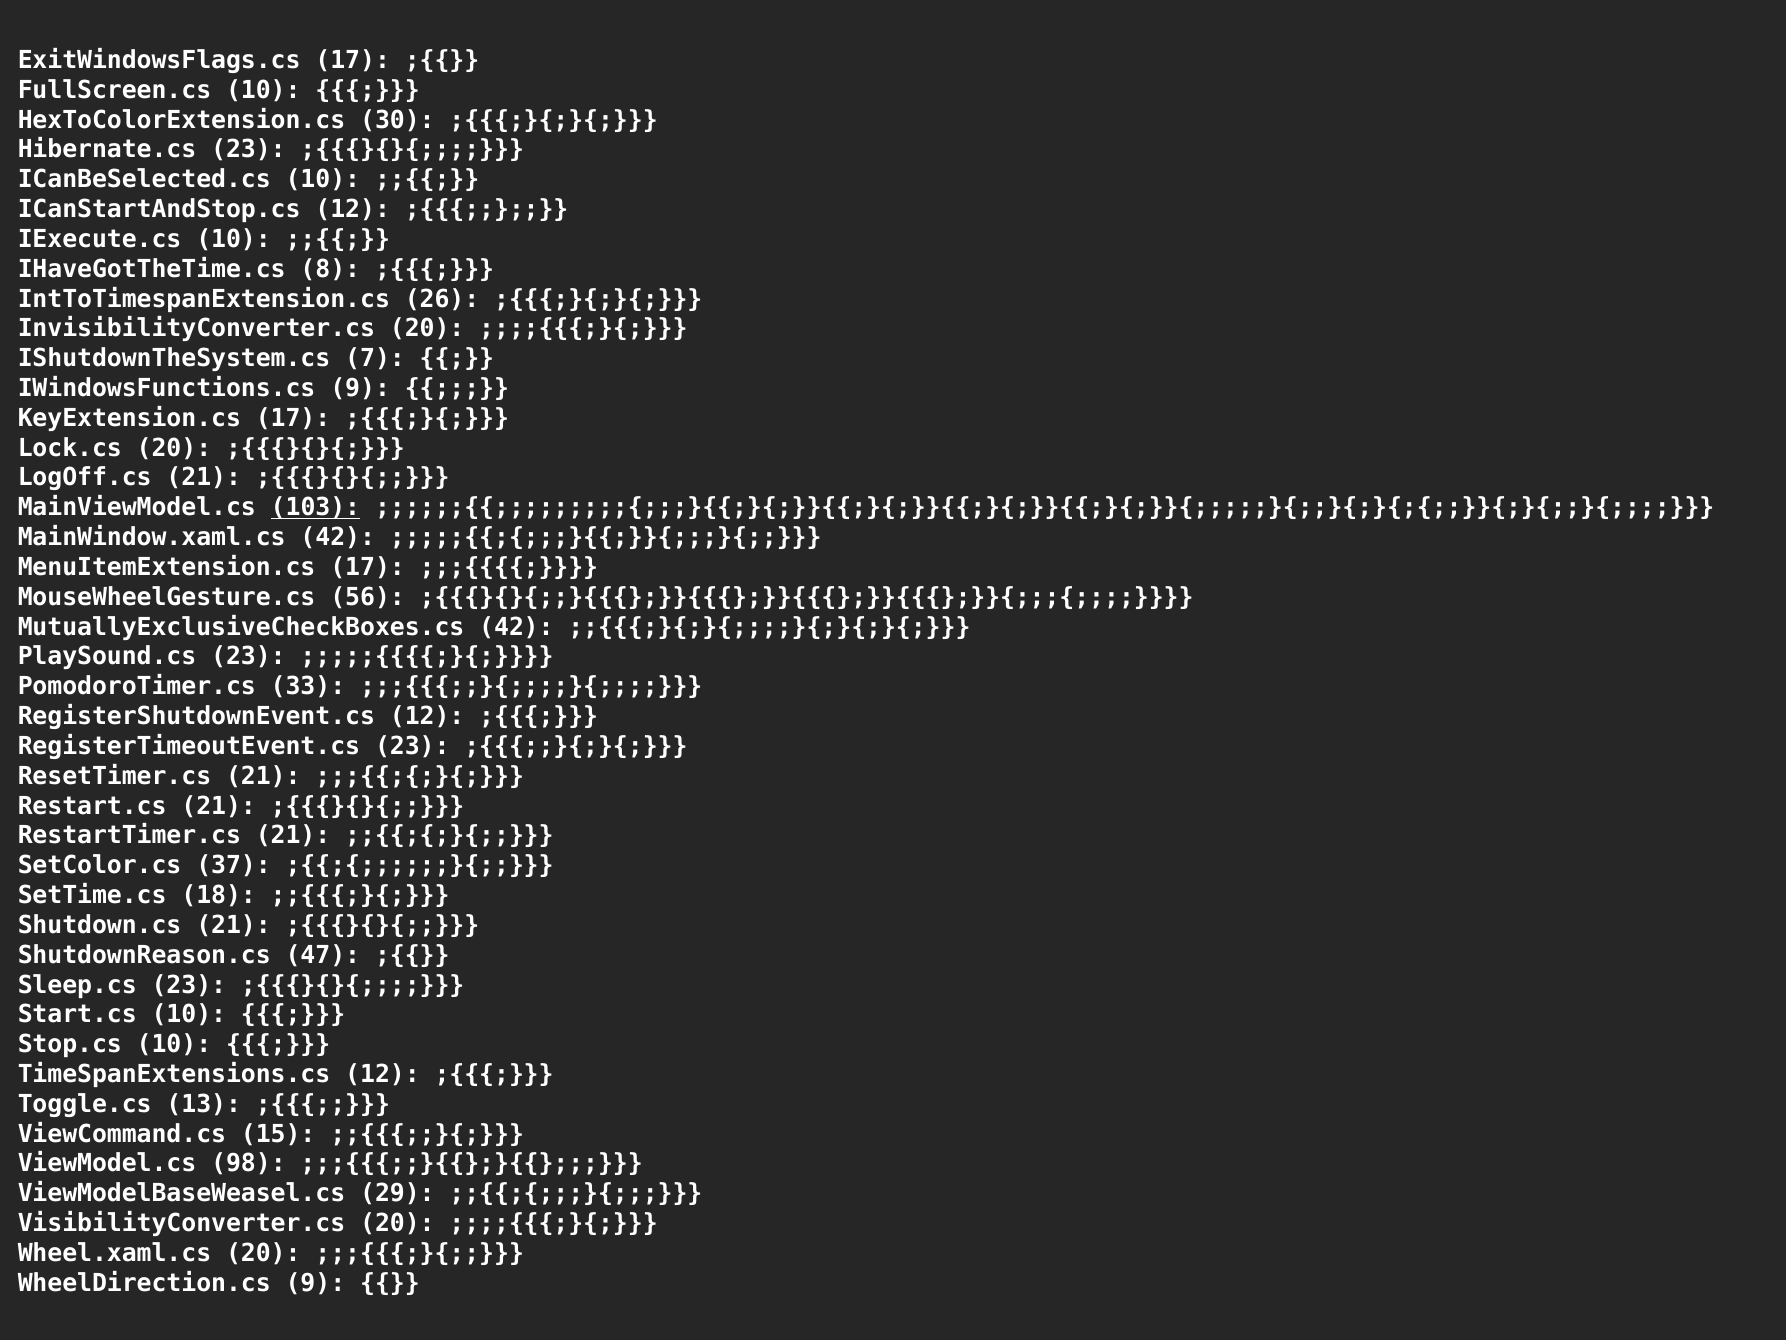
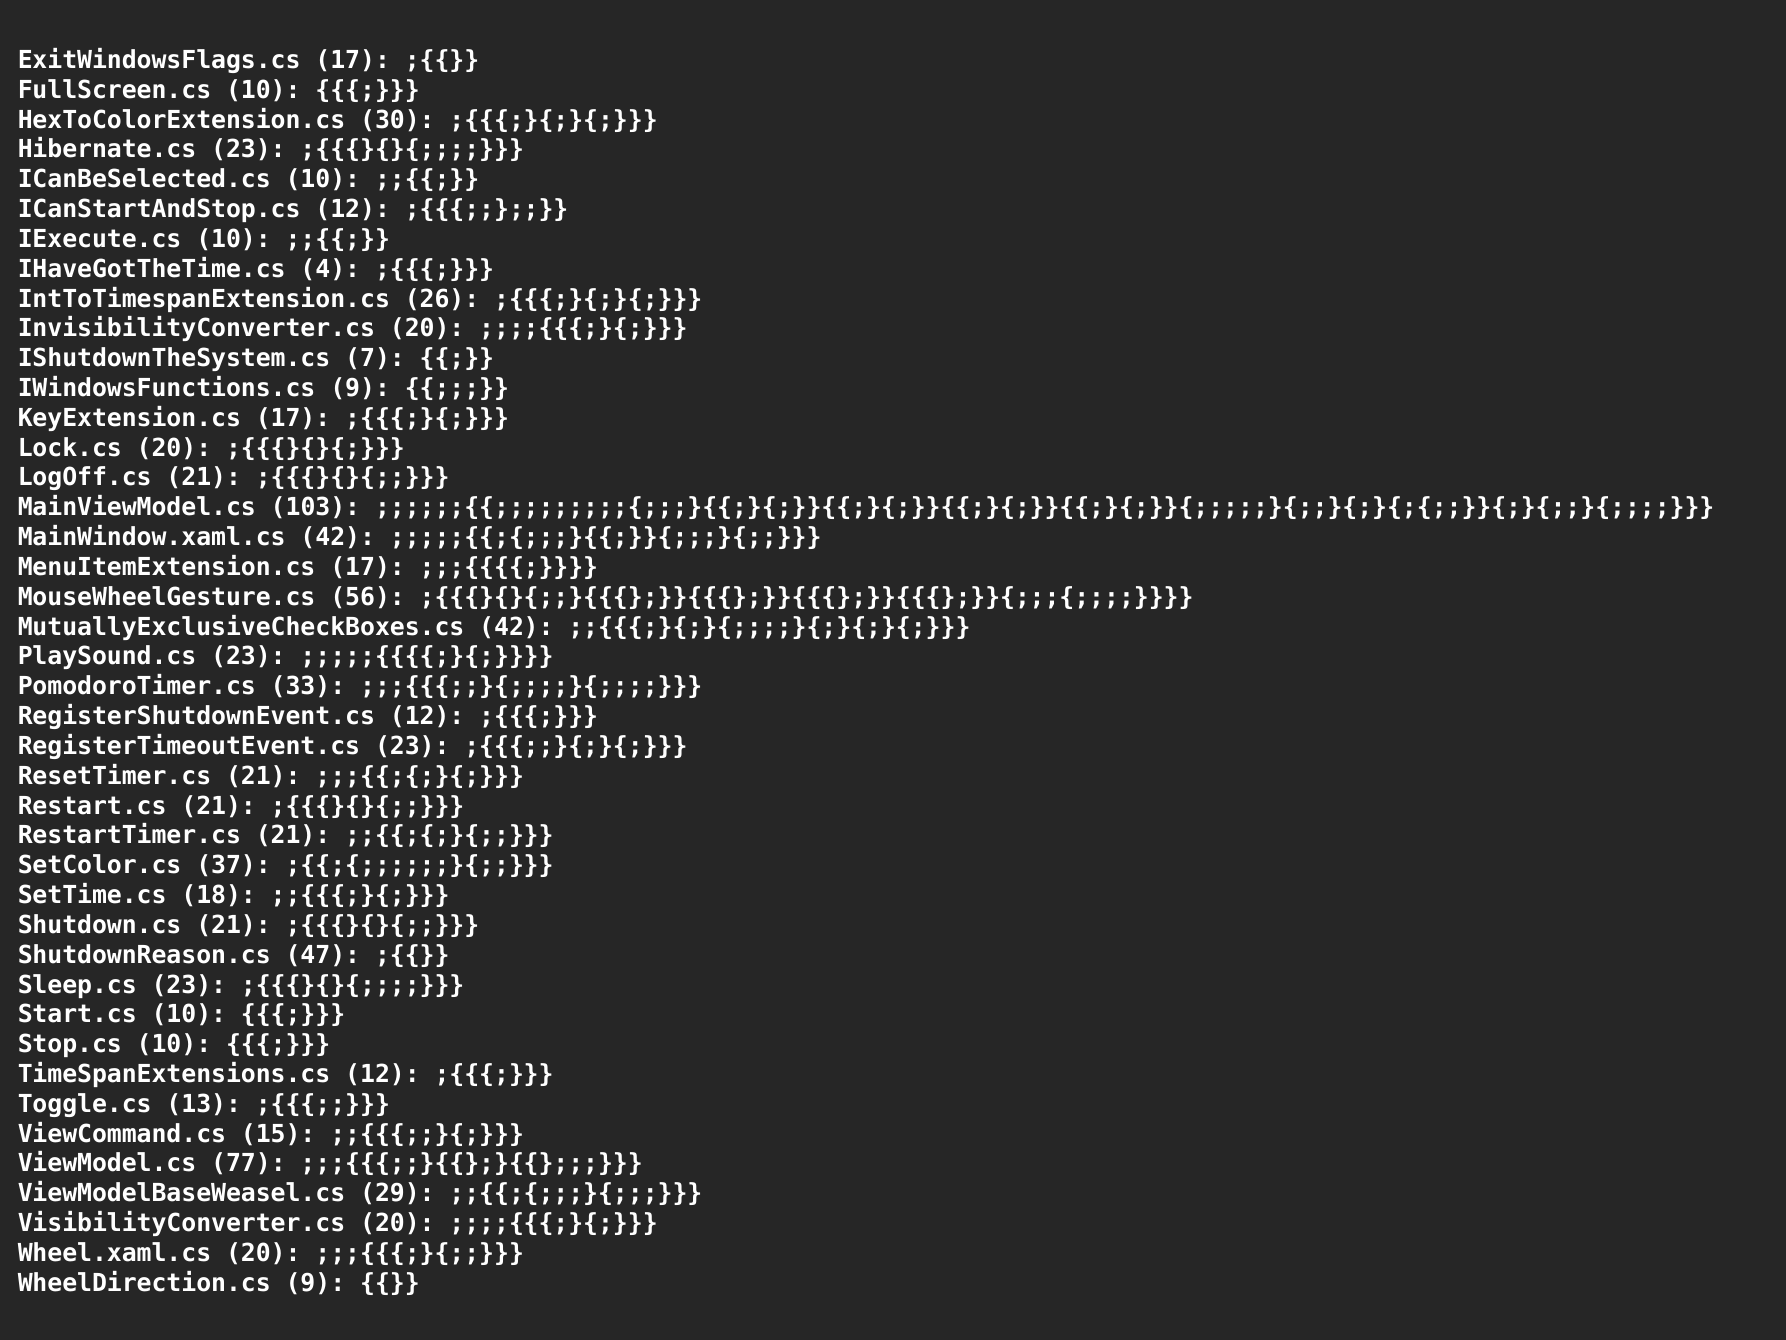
8: 8 -> 4
103 underline: present -> none
98: 98 -> 77
